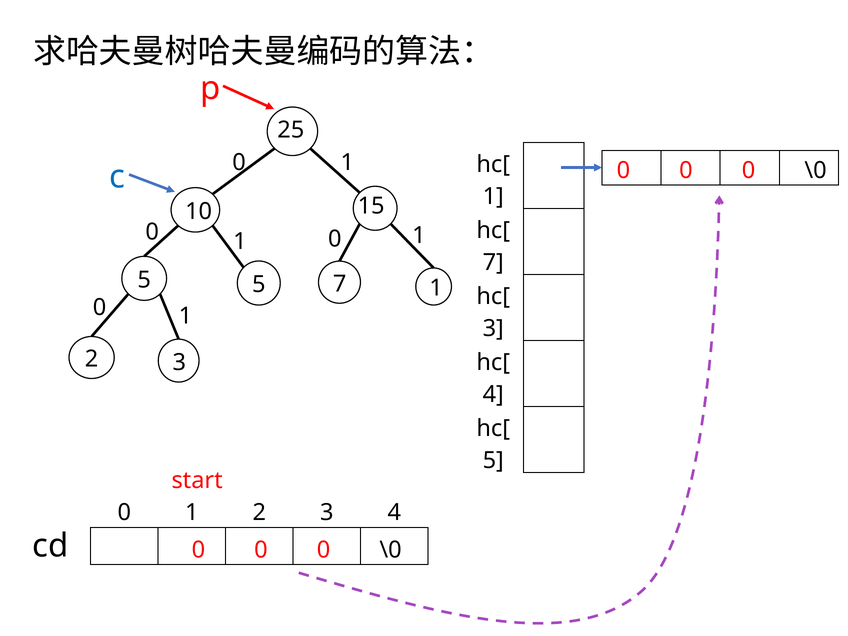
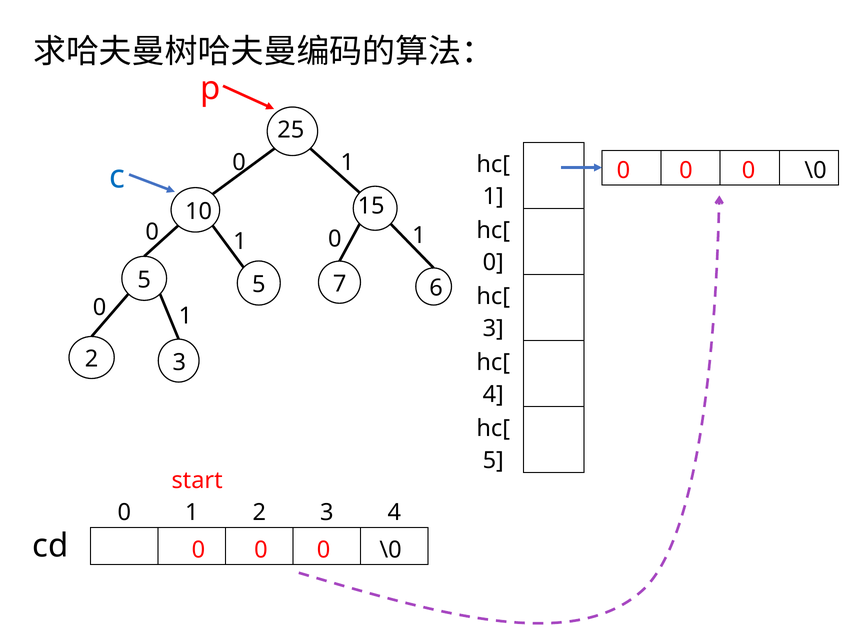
7 at (493, 263): 7 -> 0
5 1: 1 -> 6
